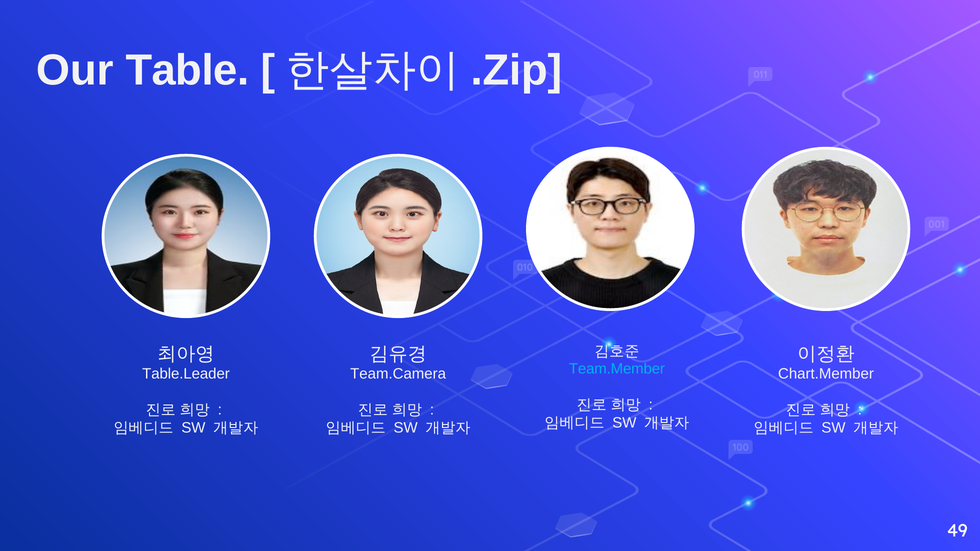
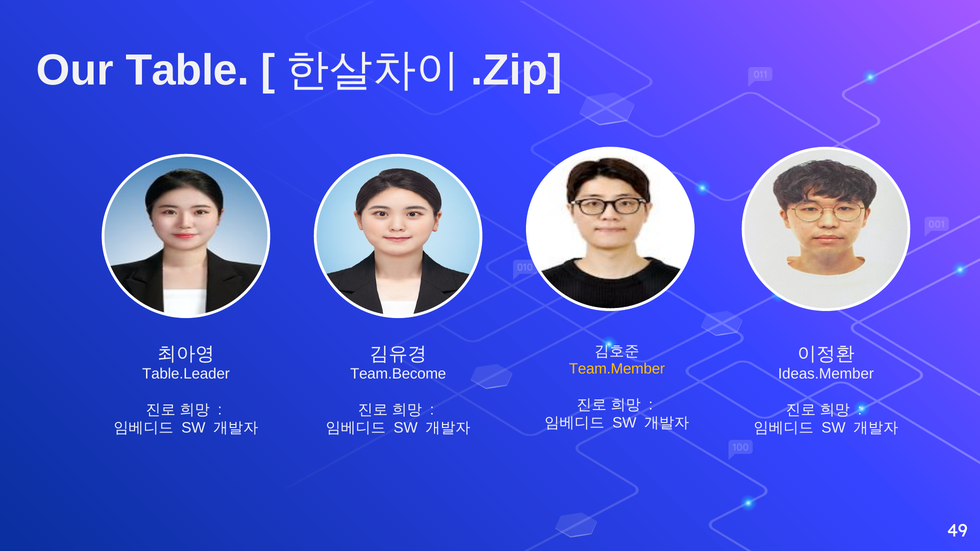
Team.Member colour: light blue -> yellow
Team.Camera: Team.Camera -> Team.Become
Chart.Member: Chart.Member -> Ideas.Member
